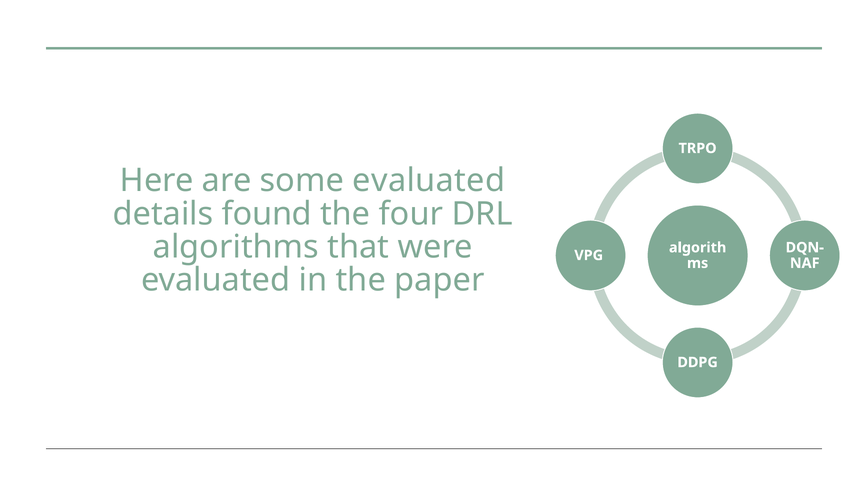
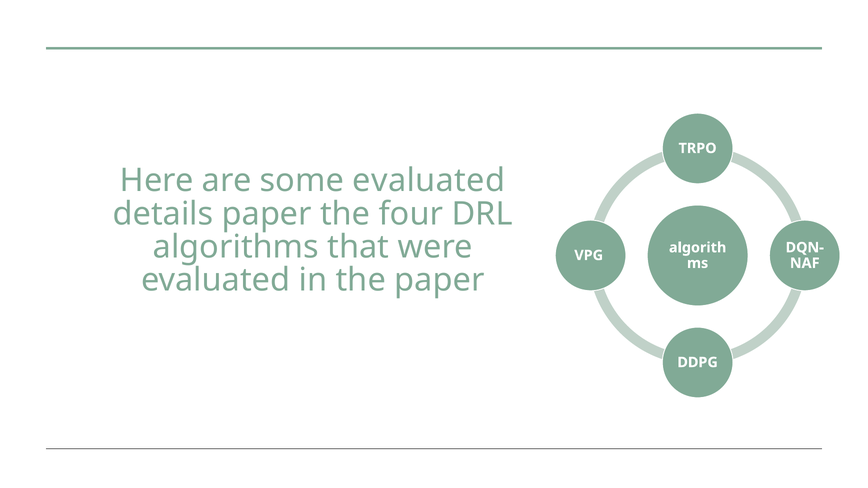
details found: found -> paper
